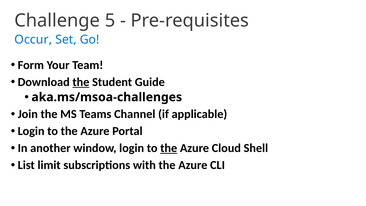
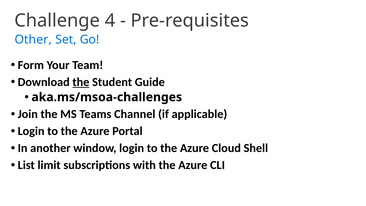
5: 5 -> 4
Occur: Occur -> Other
the at (169, 148) underline: present -> none
